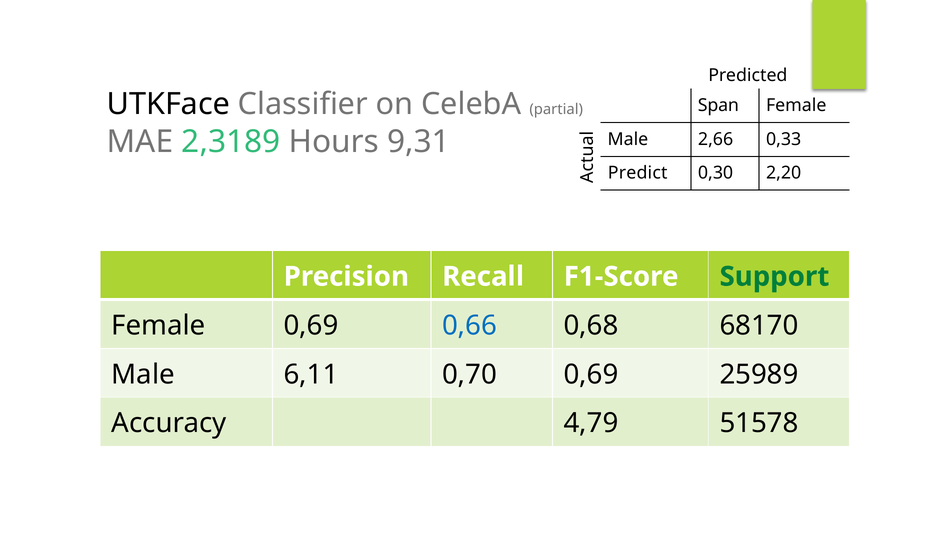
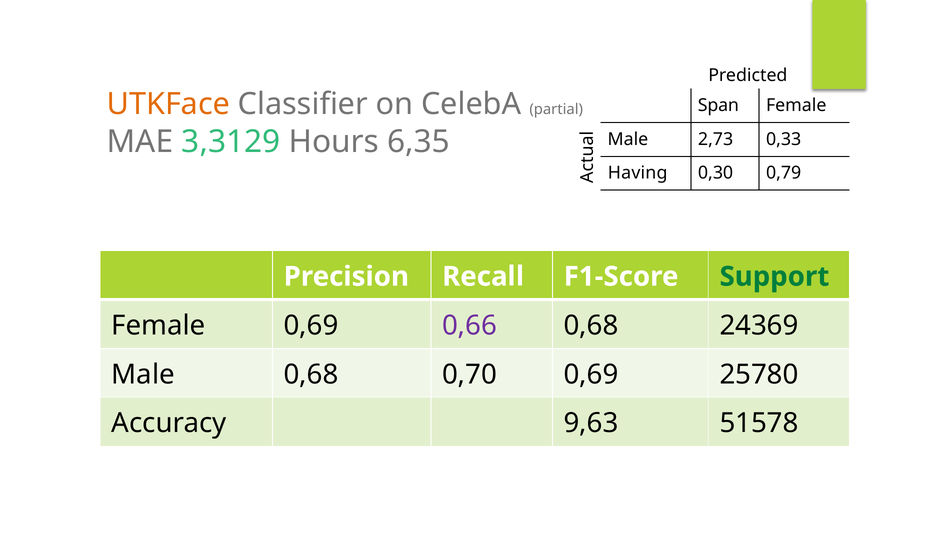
UTKFace colour: black -> orange
2,3189: 2,3189 -> 3,3129
9,31: 9,31 -> 6,35
2,66: 2,66 -> 2,73
Predict: Predict -> Having
2,20: 2,20 -> 0,79
0,66 colour: blue -> purple
68170: 68170 -> 24369
Male 6,11: 6,11 -> 0,68
25989: 25989 -> 25780
4,79: 4,79 -> 9,63
